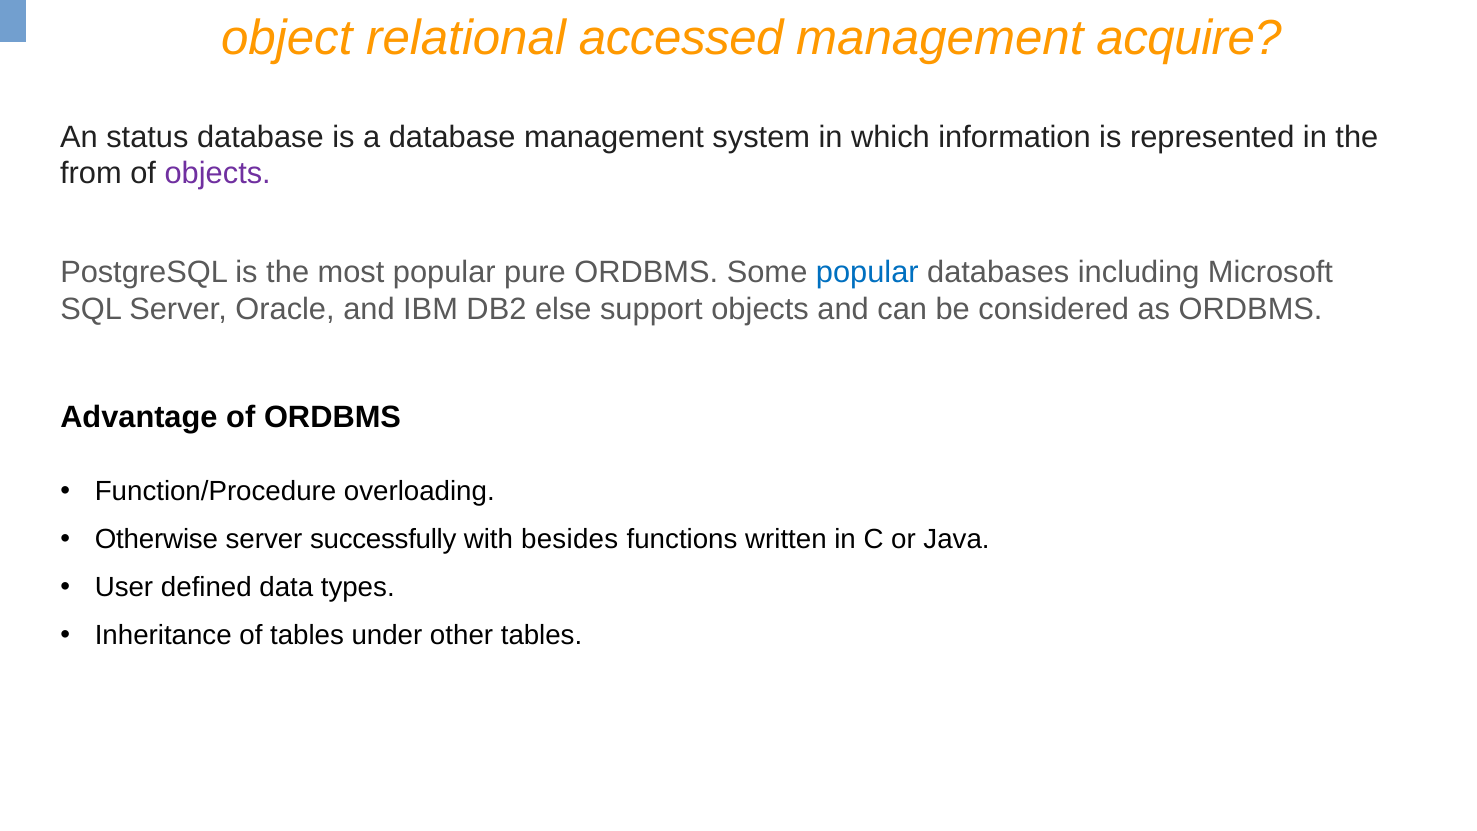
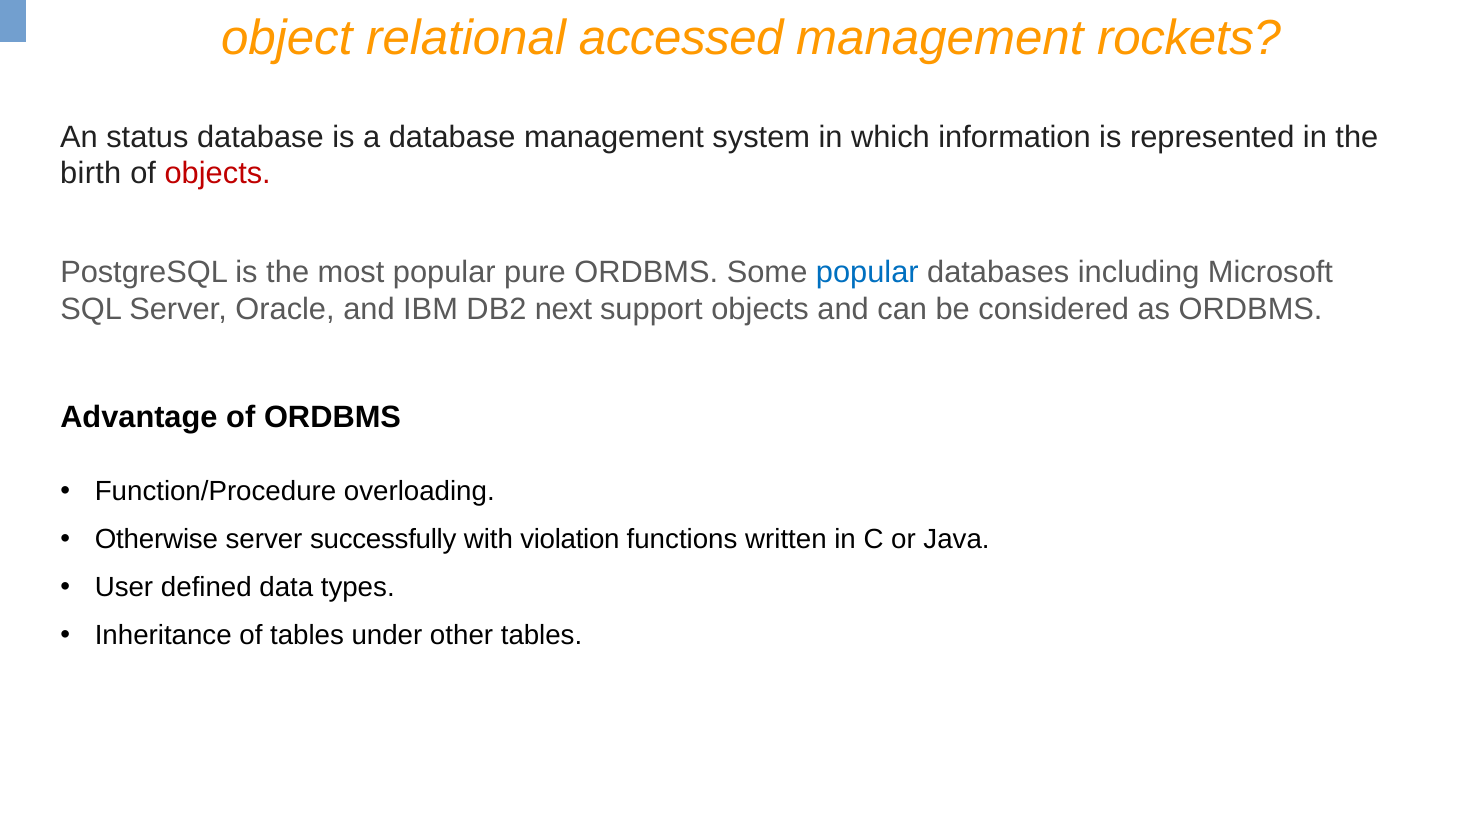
acquire: acquire -> rockets
from: from -> birth
objects at (218, 174) colour: purple -> red
else: else -> next
besides: besides -> violation
